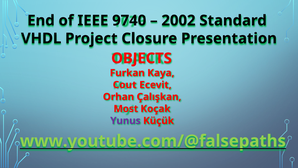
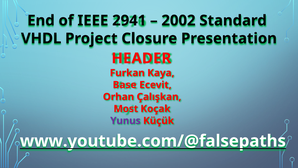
9740: 9740 -> 2941
OBJECTS: OBJECTS -> HEADER
Cout: Cout -> Base
www.youtube.com/@falsepaths colour: light green -> white
